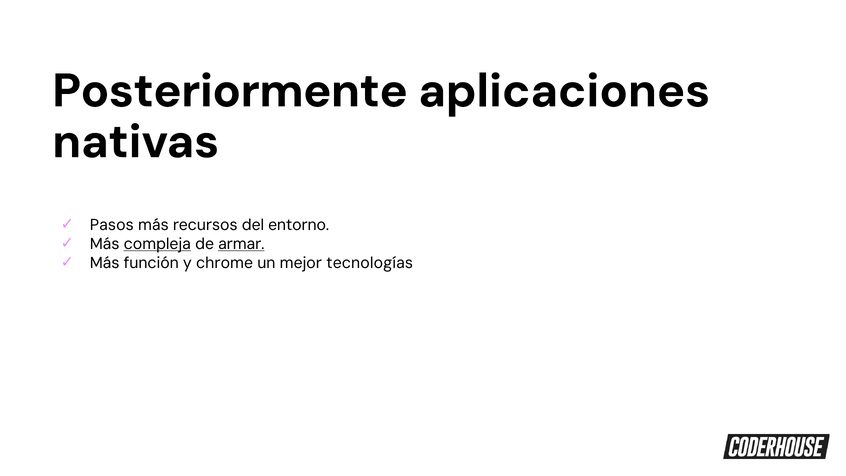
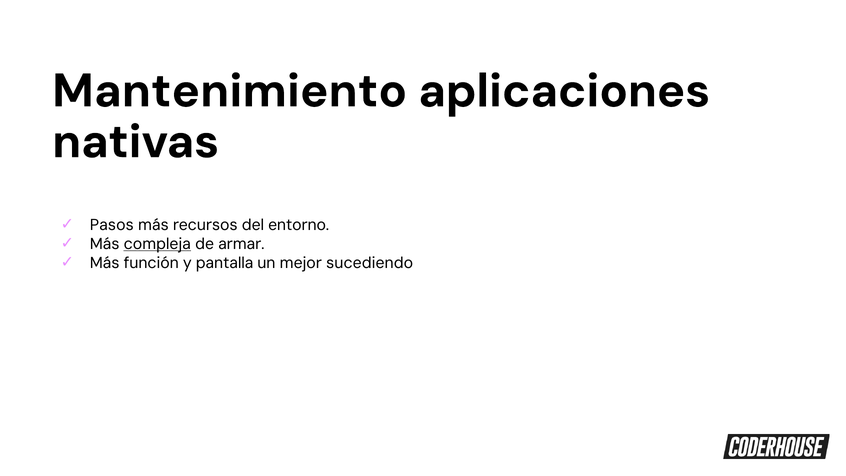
Posteriormente: Posteriormente -> Mantenimiento
armar underline: present -> none
chrome: chrome -> pantalla
tecnologías: tecnologías -> sucediendo
